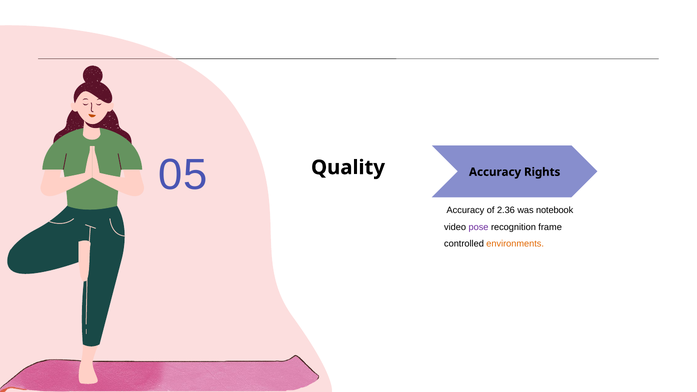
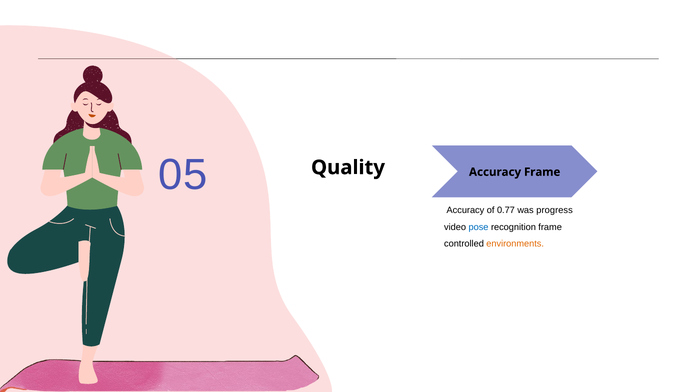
Accuracy Rights: Rights -> Frame
2.36: 2.36 -> 0.77
notebook: notebook -> progress
pose colour: purple -> blue
